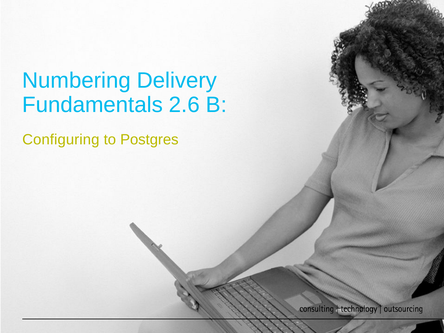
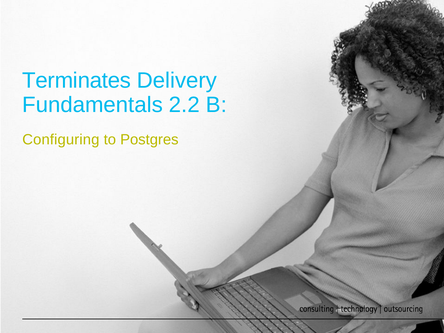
Numbering: Numbering -> Terminates
2.6: 2.6 -> 2.2
